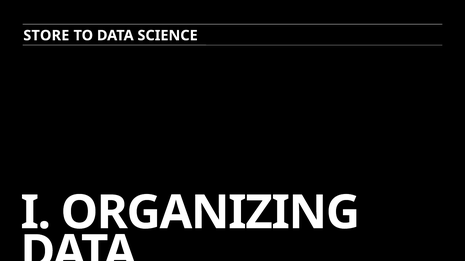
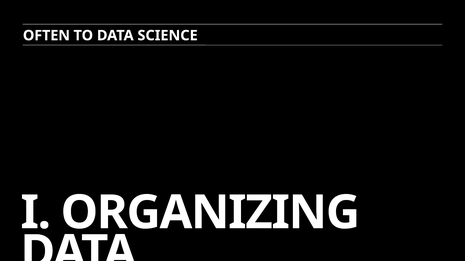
STORE: STORE -> OFTEN
